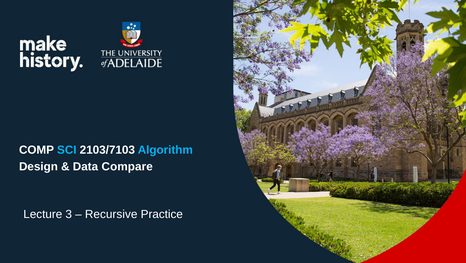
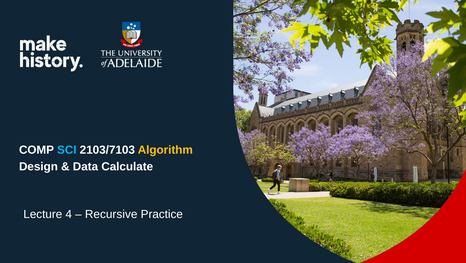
Algorithm colour: light blue -> yellow
Compare: Compare -> Calculate
3: 3 -> 4
